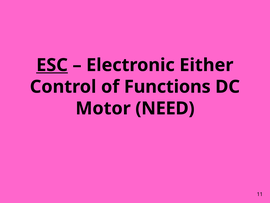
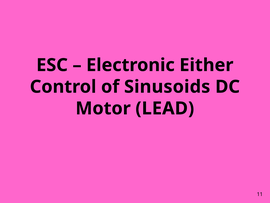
ESC underline: present -> none
Functions: Functions -> Sinusoids
NEED: NEED -> LEAD
